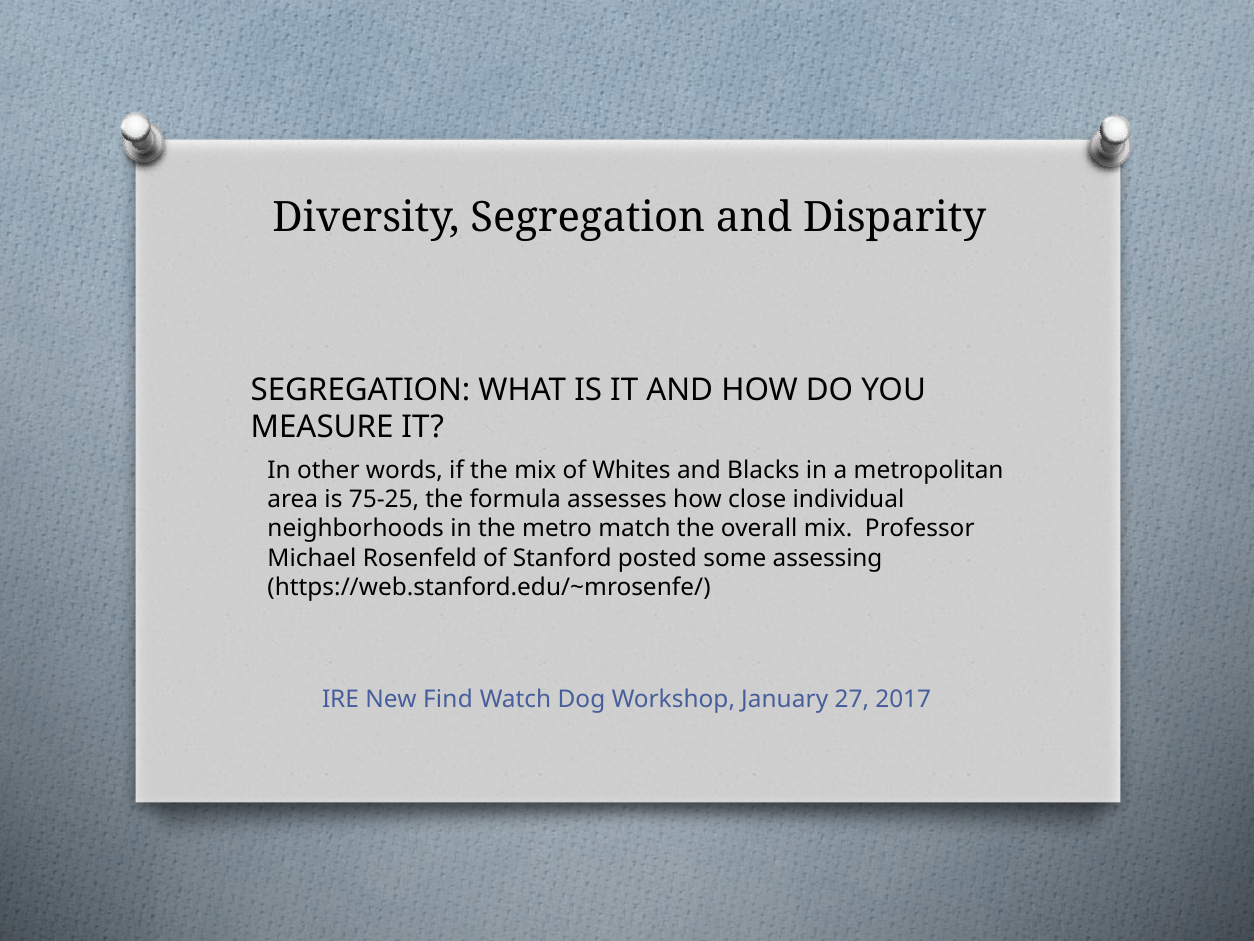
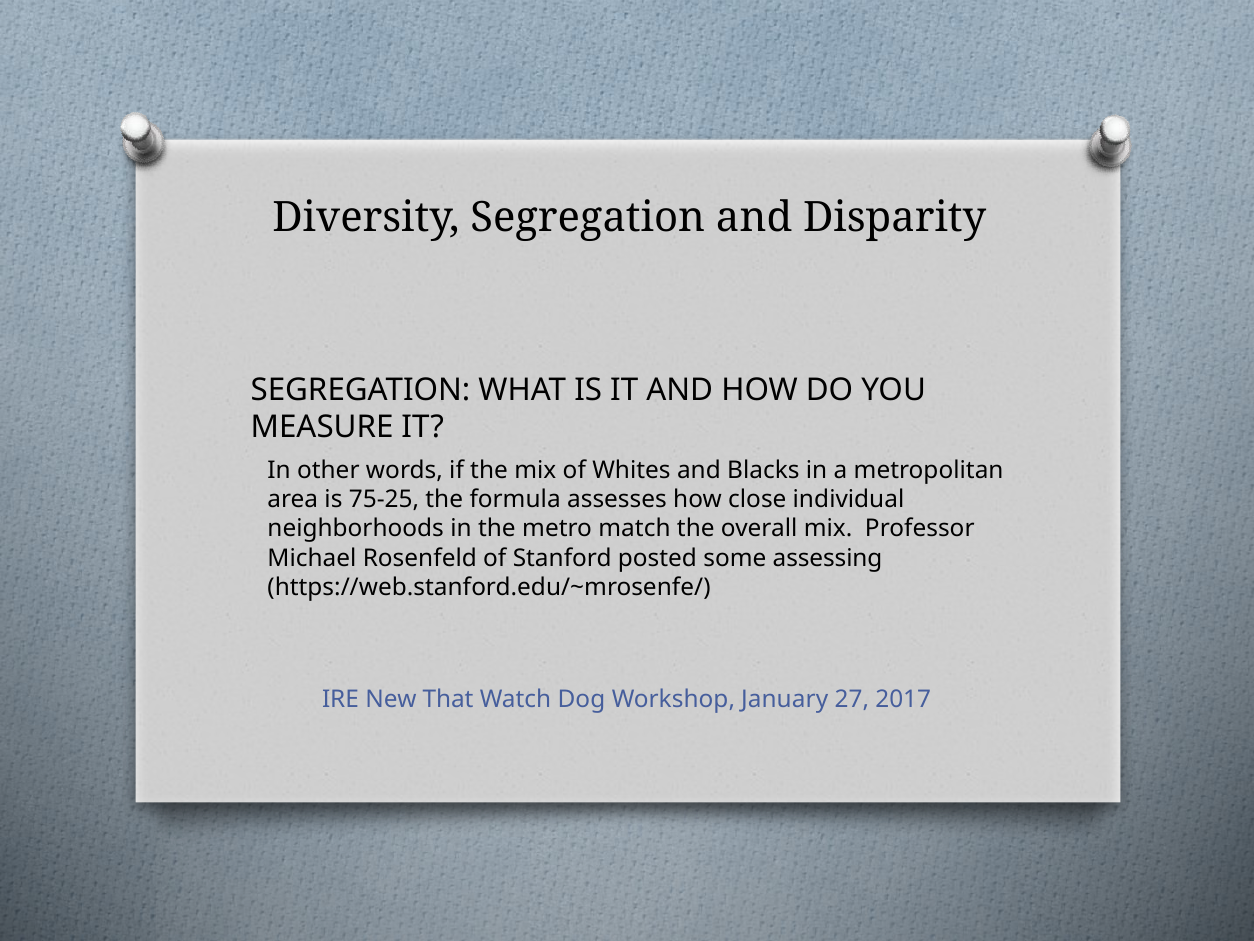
Find: Find -> That
